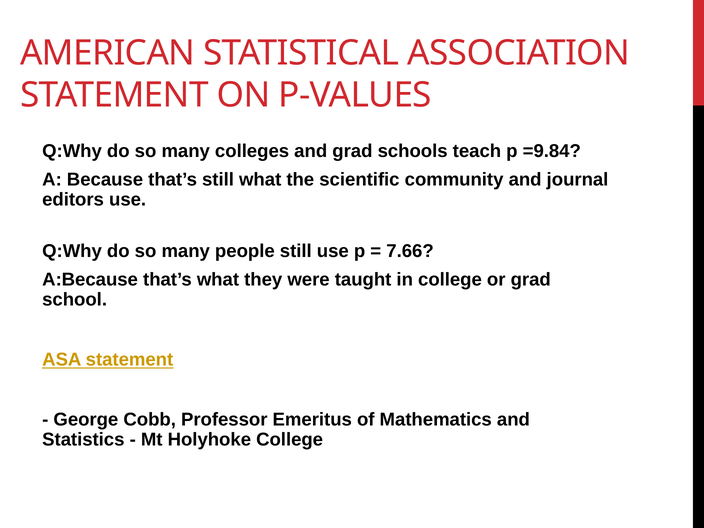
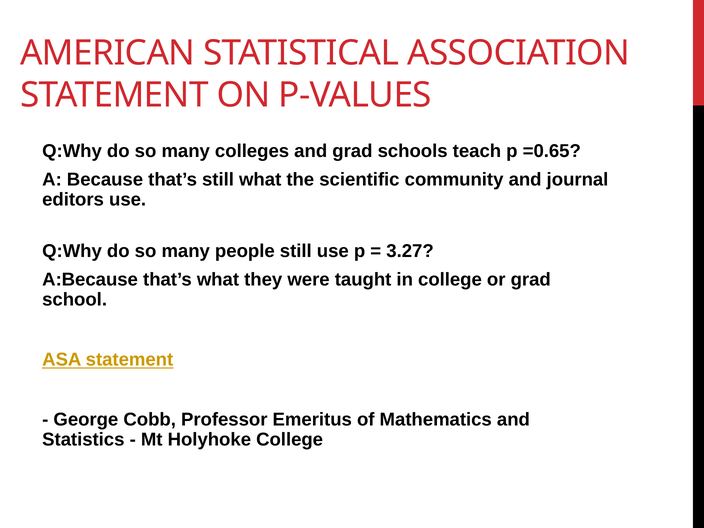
=9.84: =9.84 -> =0.65
7.66: 7.66 -> 3.27
